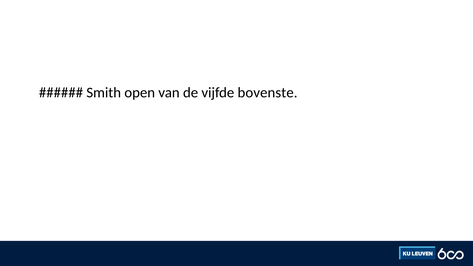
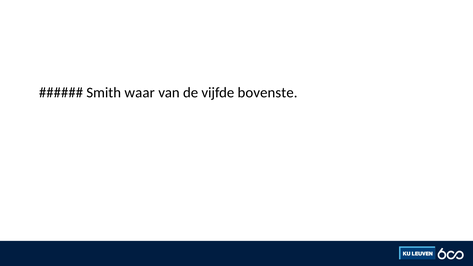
open: open -> waar
